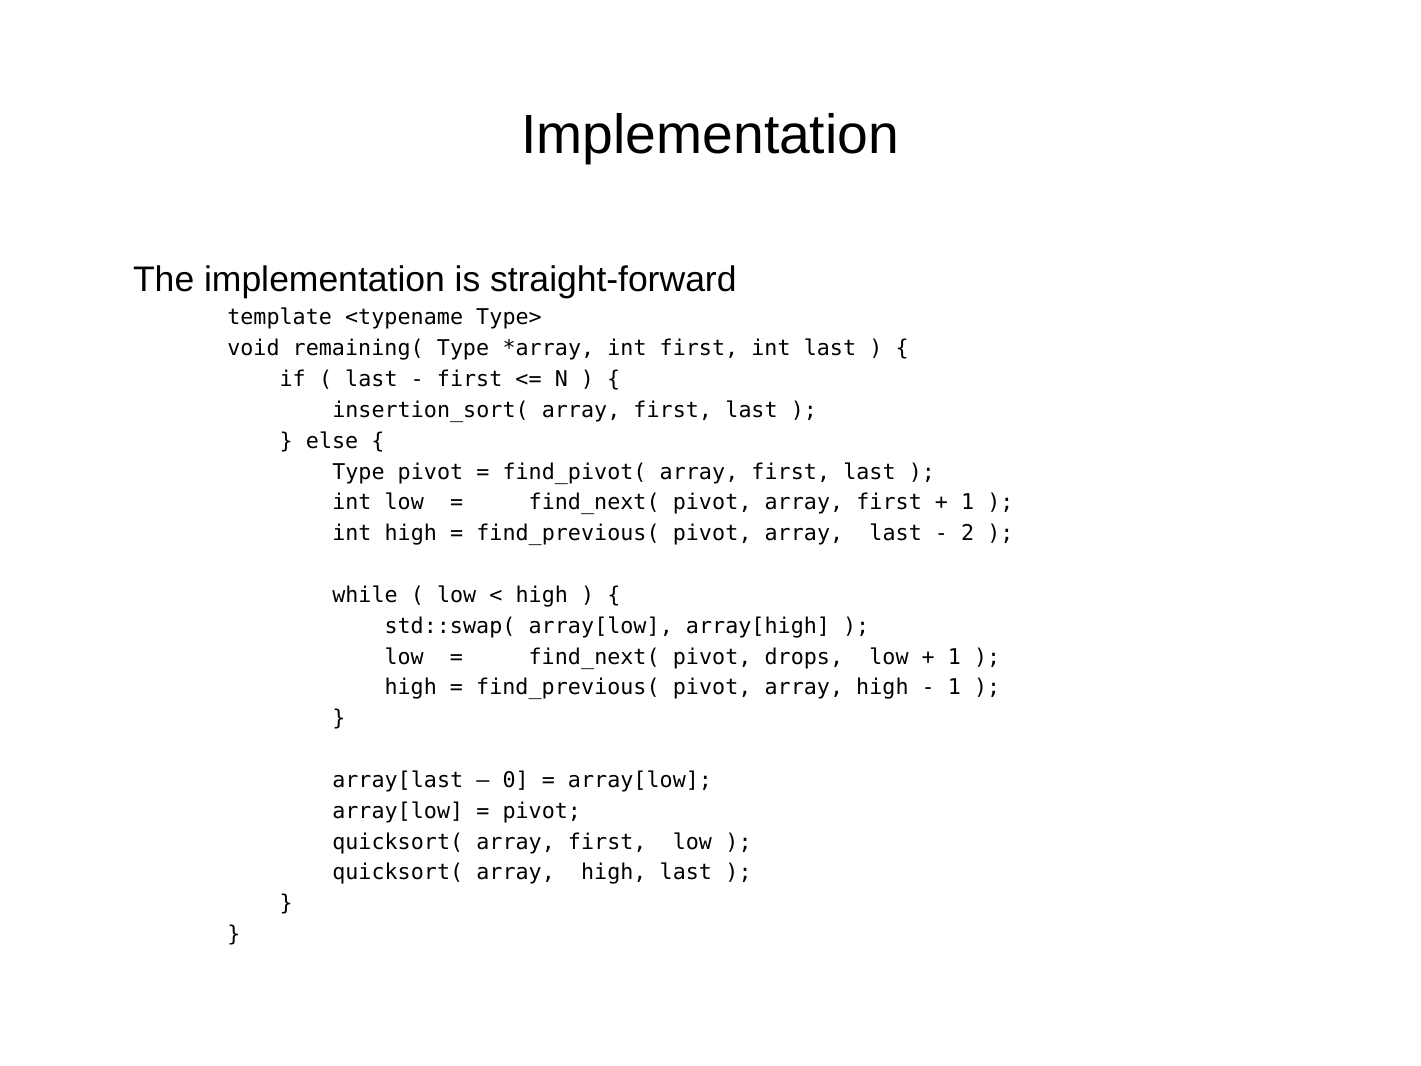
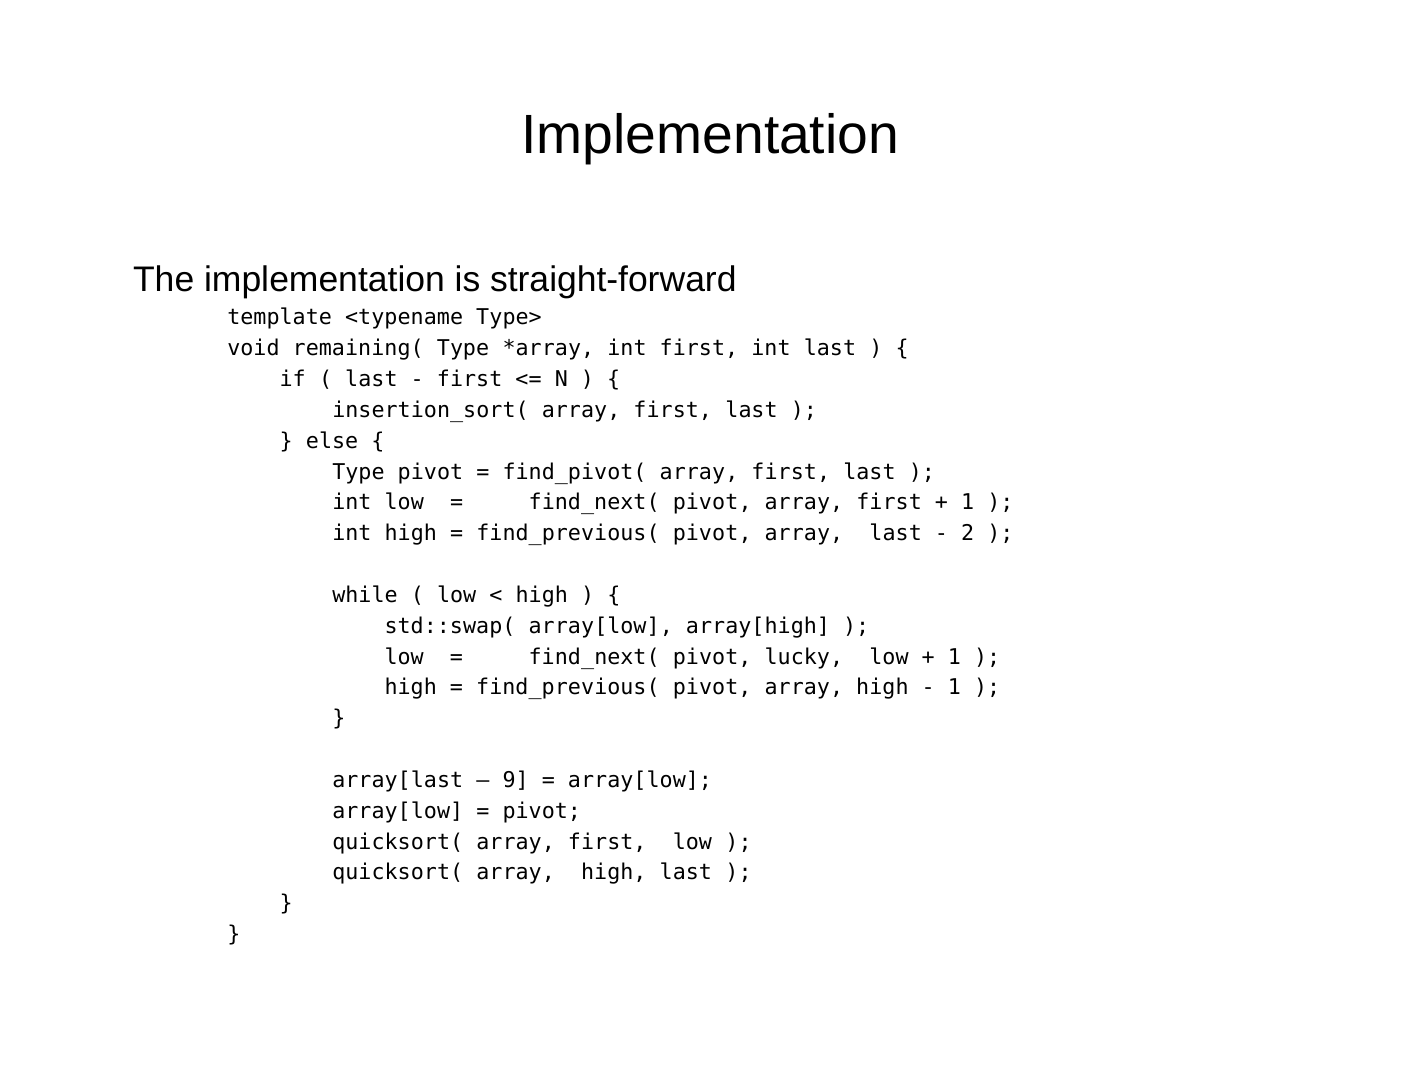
drops: drops -> lucky
0: 0 -> 9
